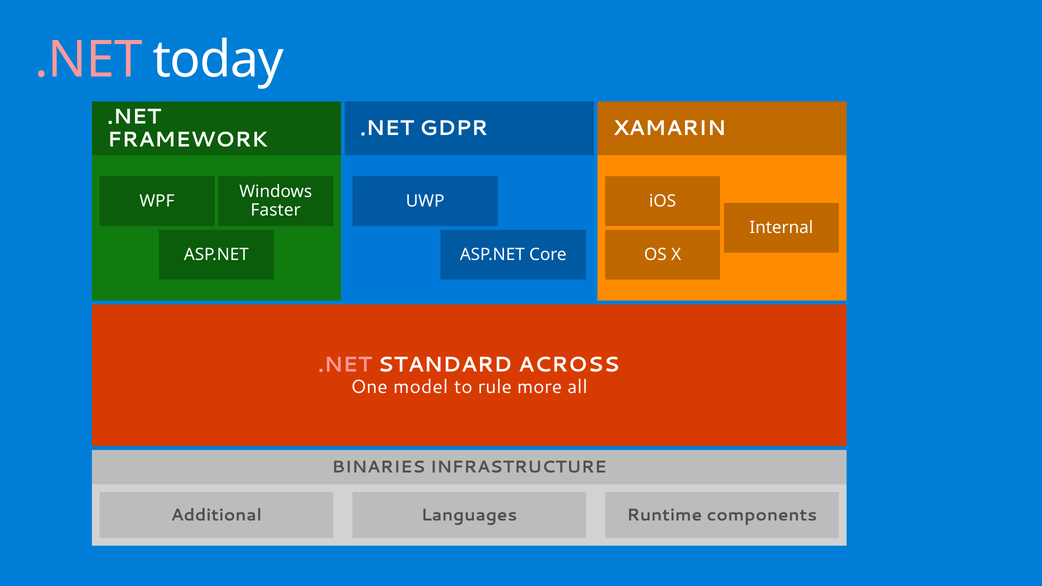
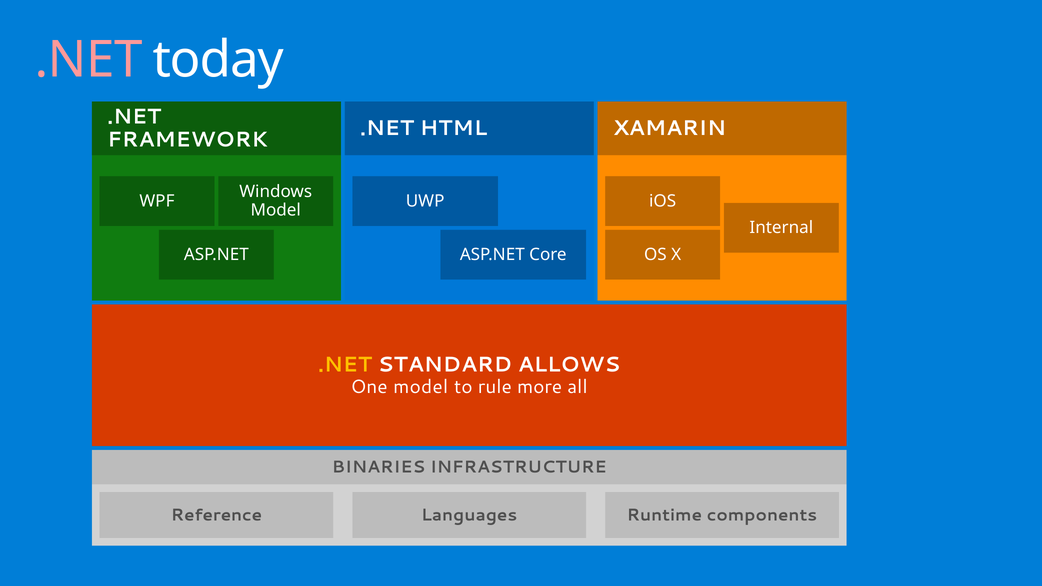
GDPR: GDPR -> HTML
Faster at (276, 210): Faster -> Model
.NET at (345, 365) colour: pink -> yellow
ACROSS: ACROSS -> ALLOWS
Additional: Additional -> Reference
